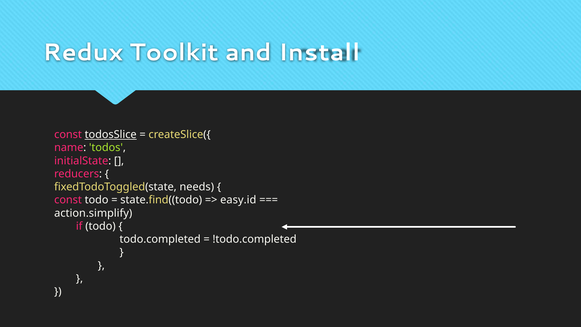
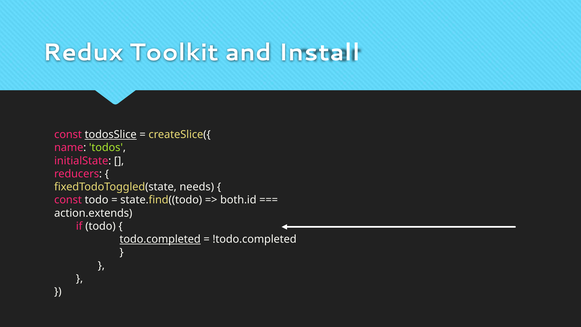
easy.id: easy.id -> both.id
action.simplify: action.simplify -> action.extends
todo.completed underline: none -> present
